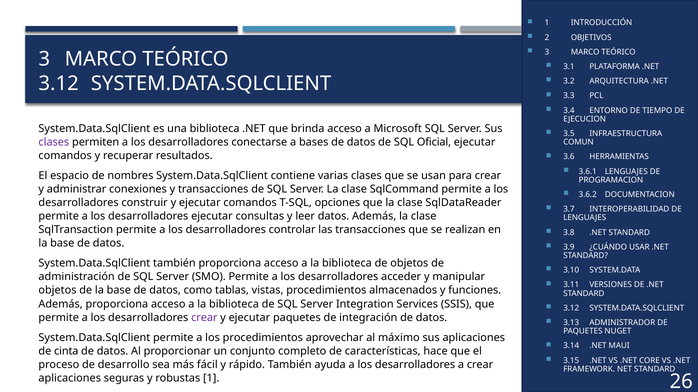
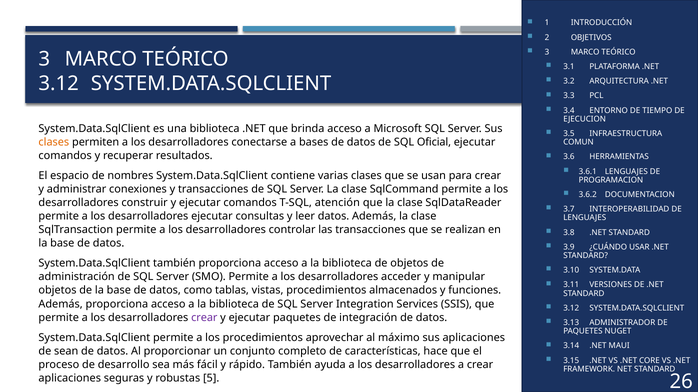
clases at (54, 142) colour: purple -> orange
opciones: opciones -> atención
cinta: cinta -> sean
robustas 1: 1 -> 5
